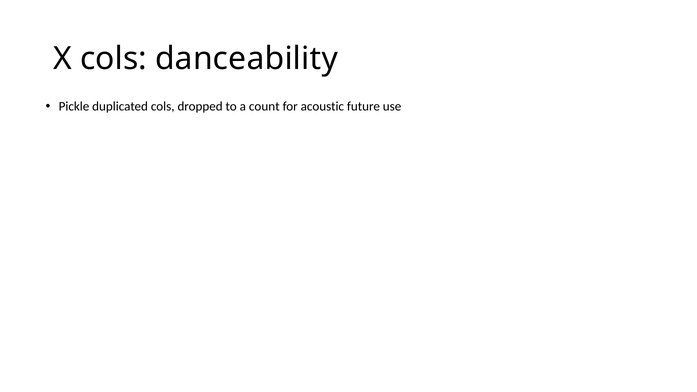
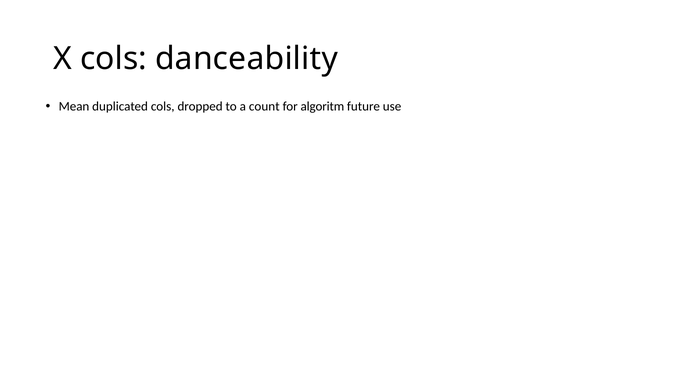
Pickle: Pickle -> Mean
acoustic: acoustic -> algoritm
